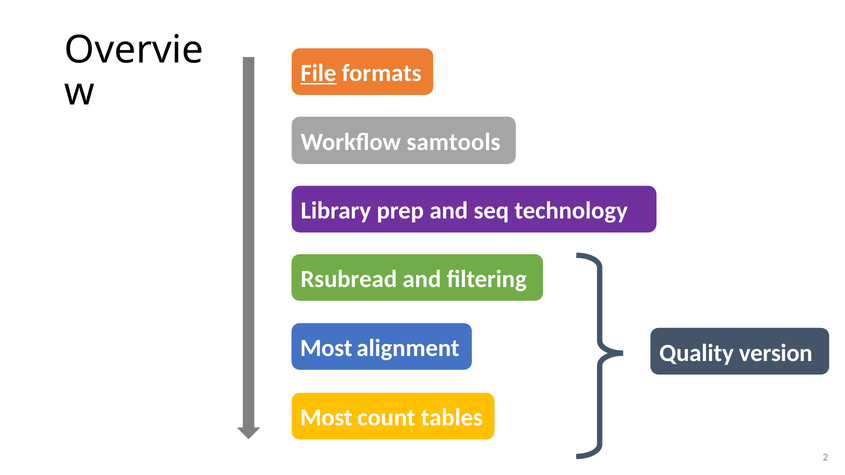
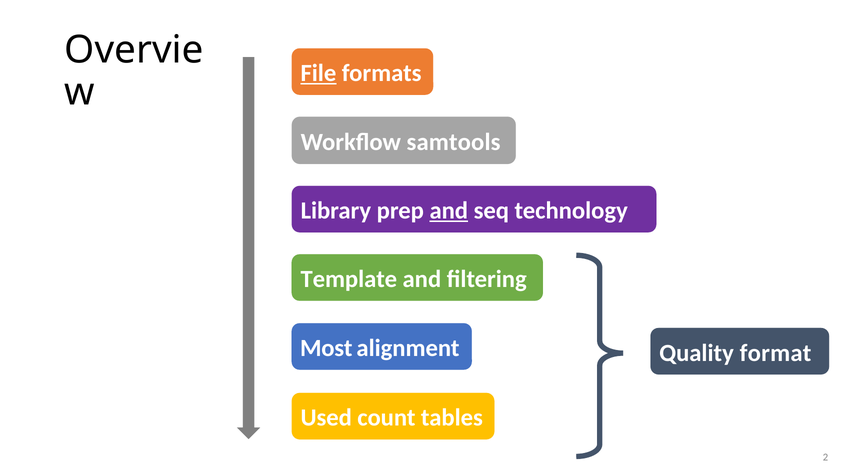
and at (449, 211) underline: none -> present
Rsubread: Rsubread -> Template
version: version -> format
Most at (326, 418): Most -> Used
